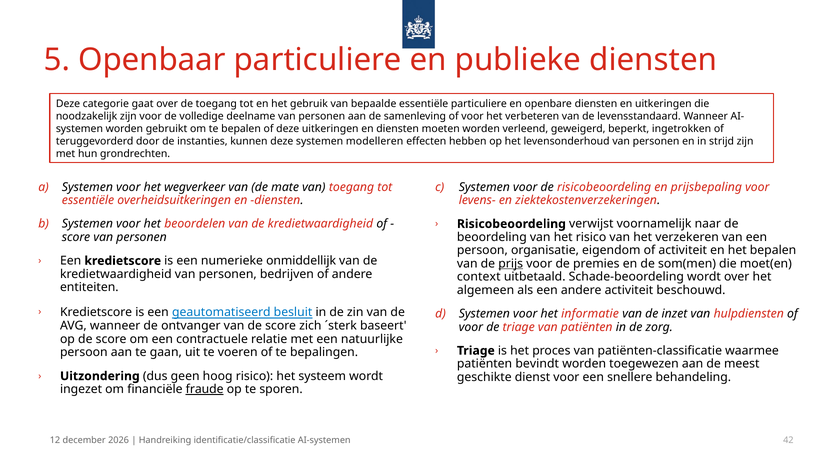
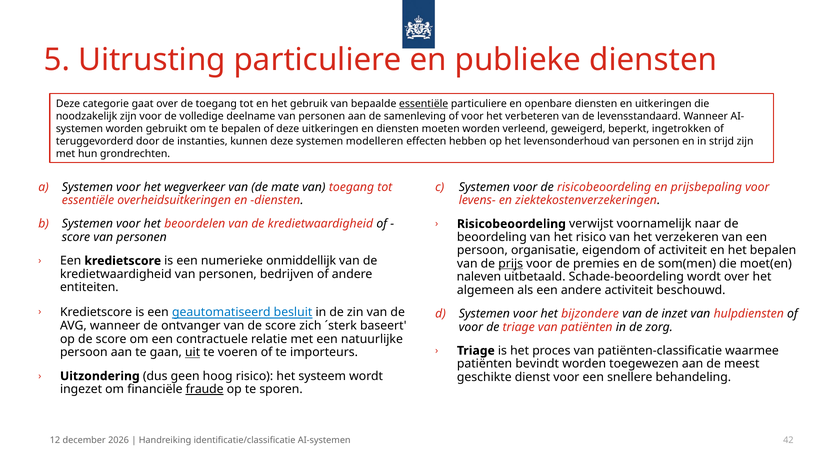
Openbaar: Openbaar -> Uitrusting
essentiële at (424, 104) underline: none -> present
context: context -> naleven
informatie: informatie -> bijzondere
uit underline: none -> present
bepalingen: bepalingen -> importeurs
